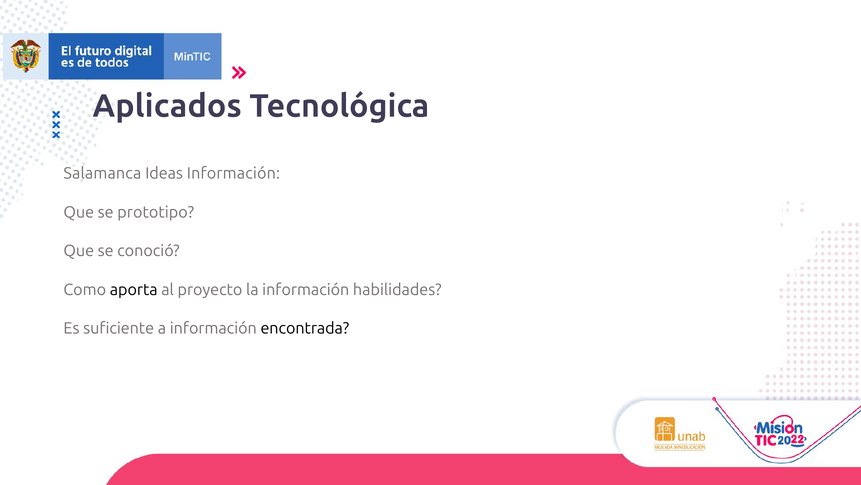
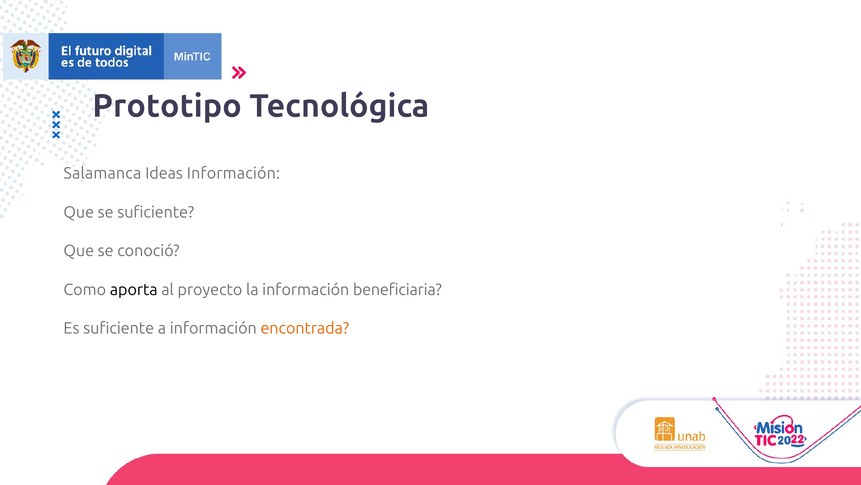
Aplicados: Aplicados -> Prototipo
se prototipo: prototipo -> suficiente
habilidades: habilidades -> beneficiaria
encontrada colour: black -> orange
